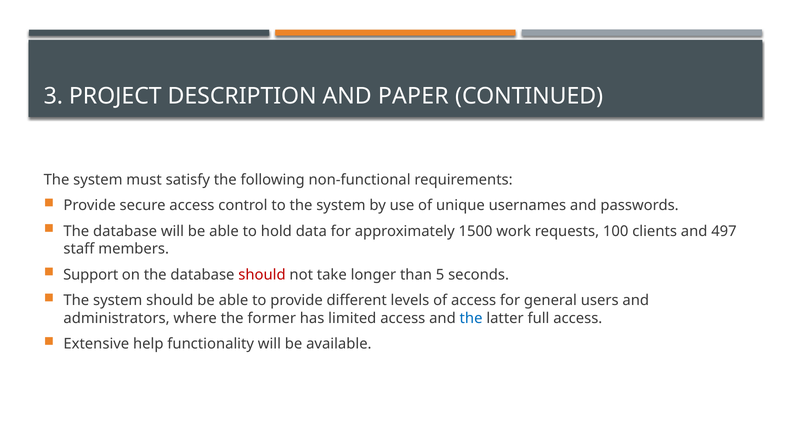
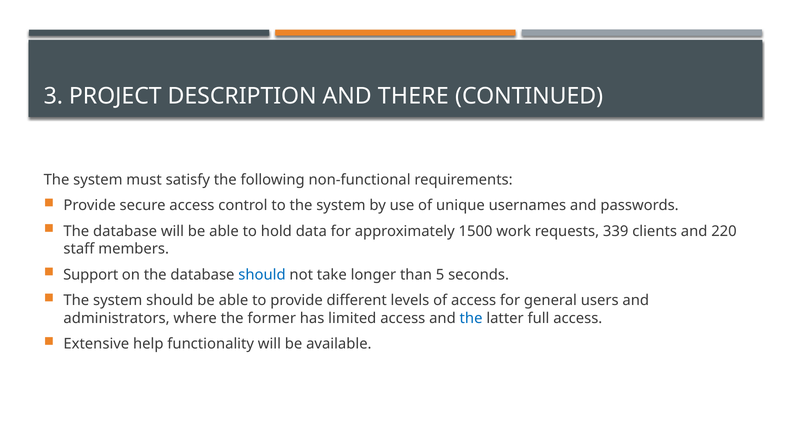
PAPER: PAPER -> THERE
100: 100 -> 339
497: 497 -> 220
should at (262, 275) colour: red -> blue
